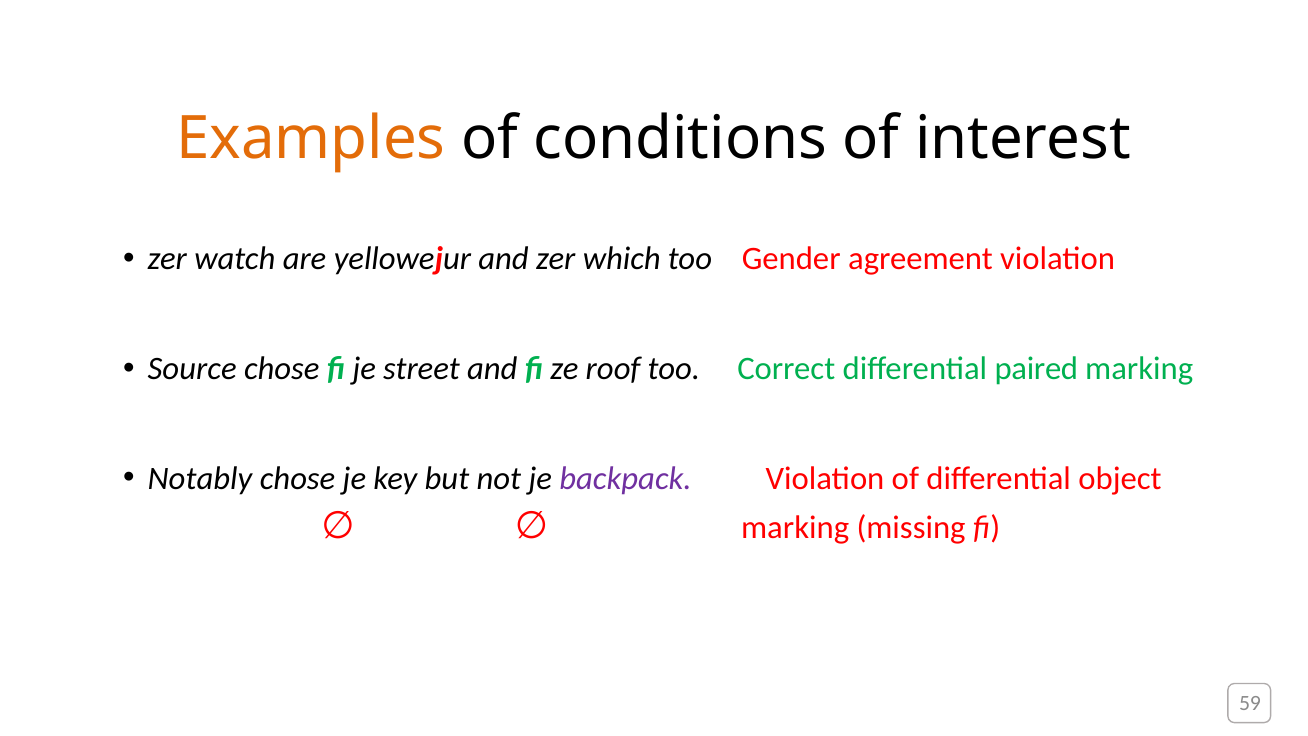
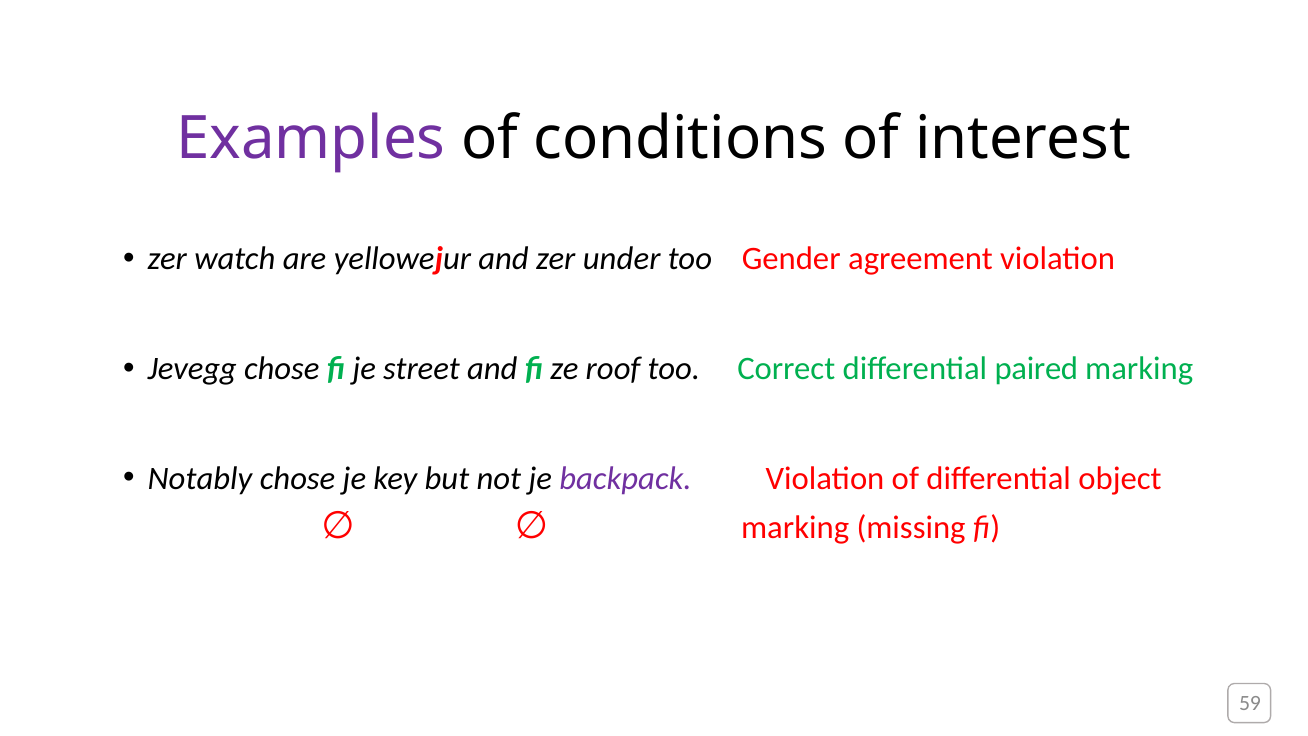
Examples colour: orange -> purple
which: which -> under
Source: Source -> Jevegg
